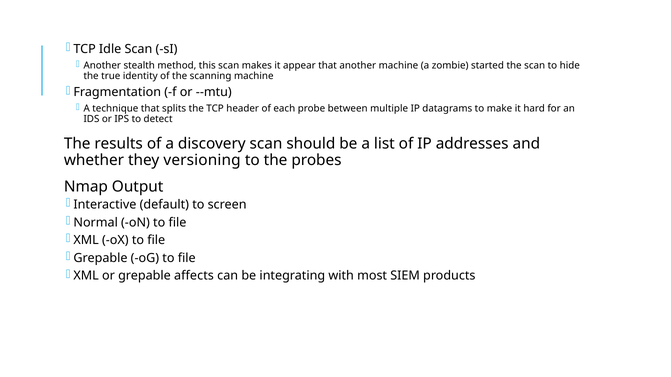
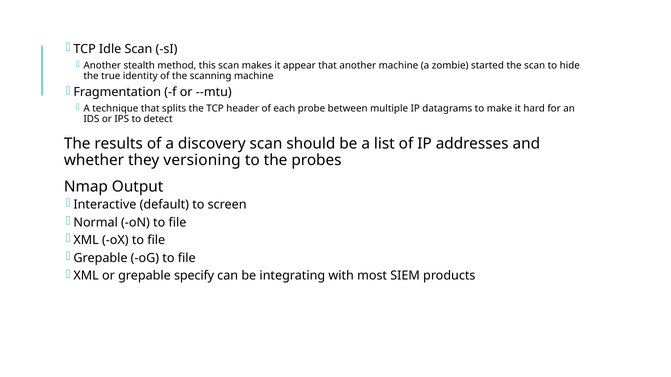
affects: affects -> specify
